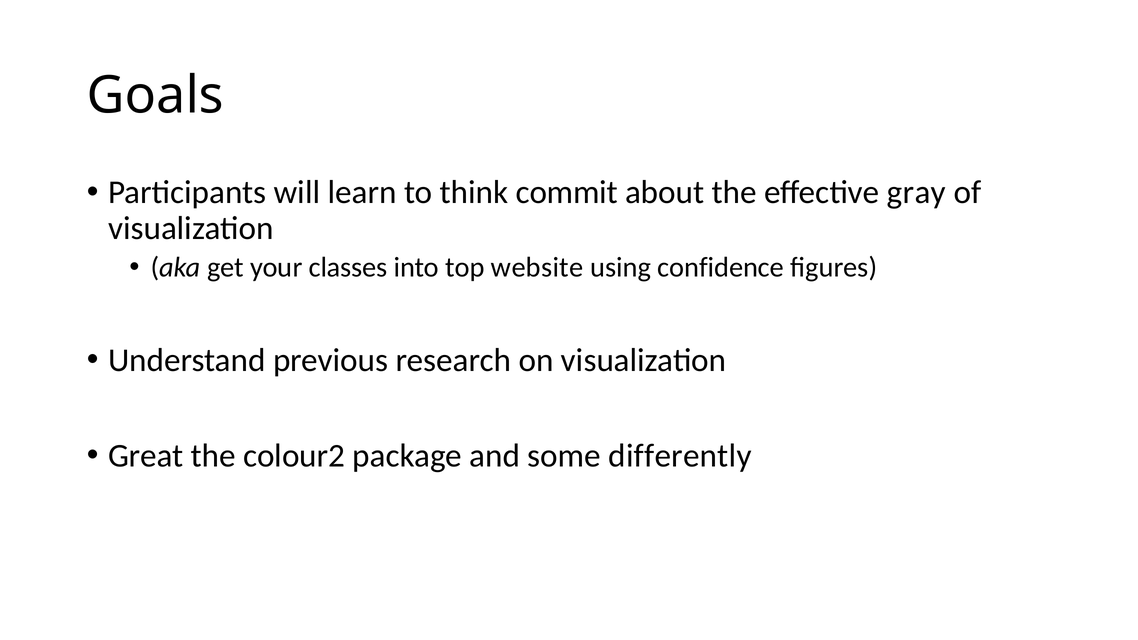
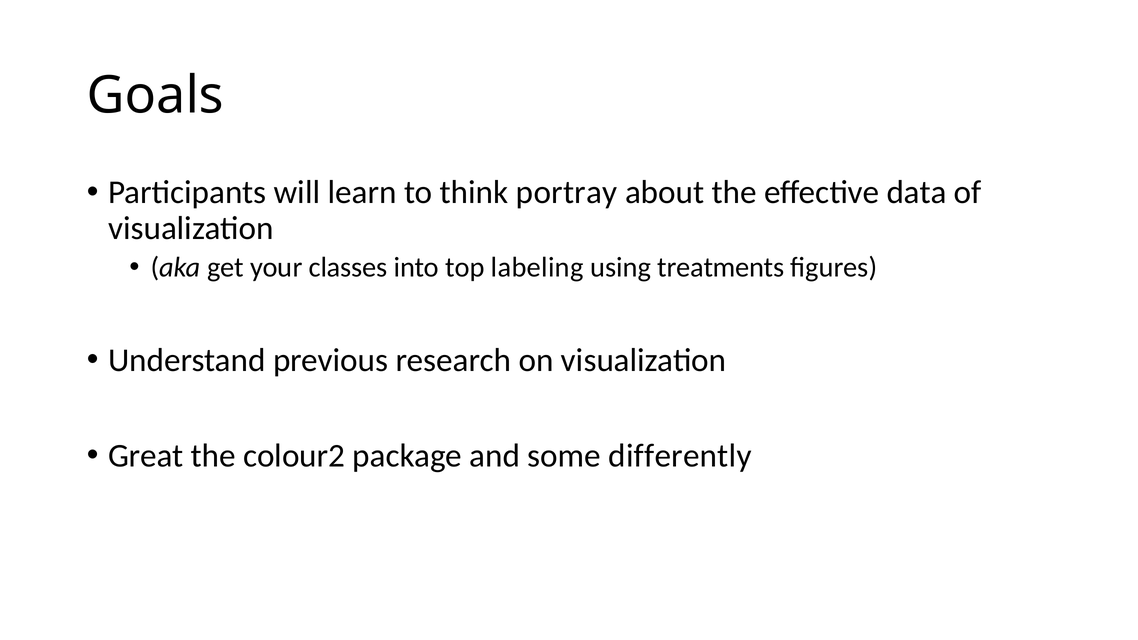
commit: commit -> portray
gray: gray -> data
website: website -> labeling
confidence: confidence -> treatments
